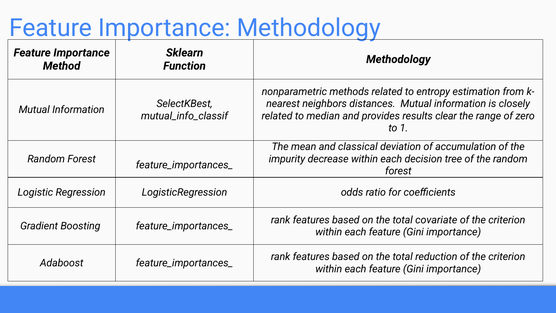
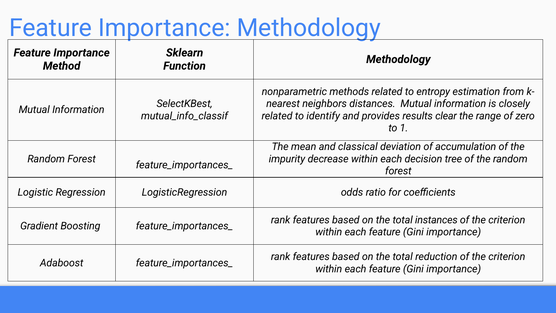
median: median -> identify
covariate: covariate -> instances
